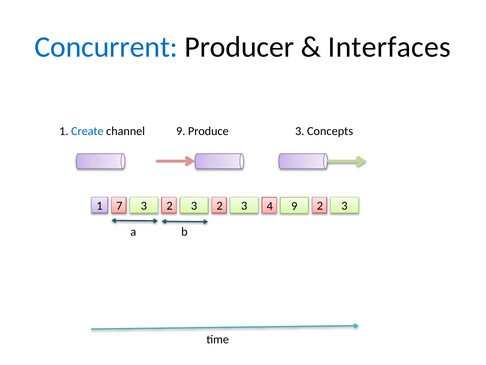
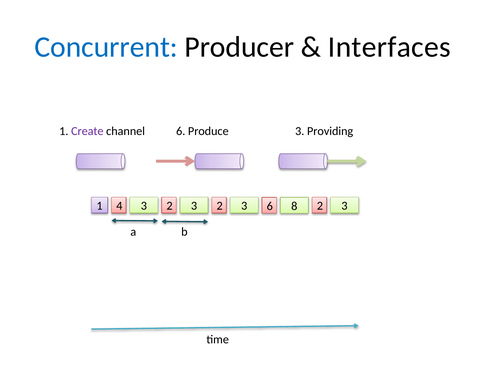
Create colour: blue -> purple
channel 9: 9 -> 6
Concepts: Concepts -> Providing
7: 7 -> 4
2 4: 4 -> 6
3 9: 9 -> 8
